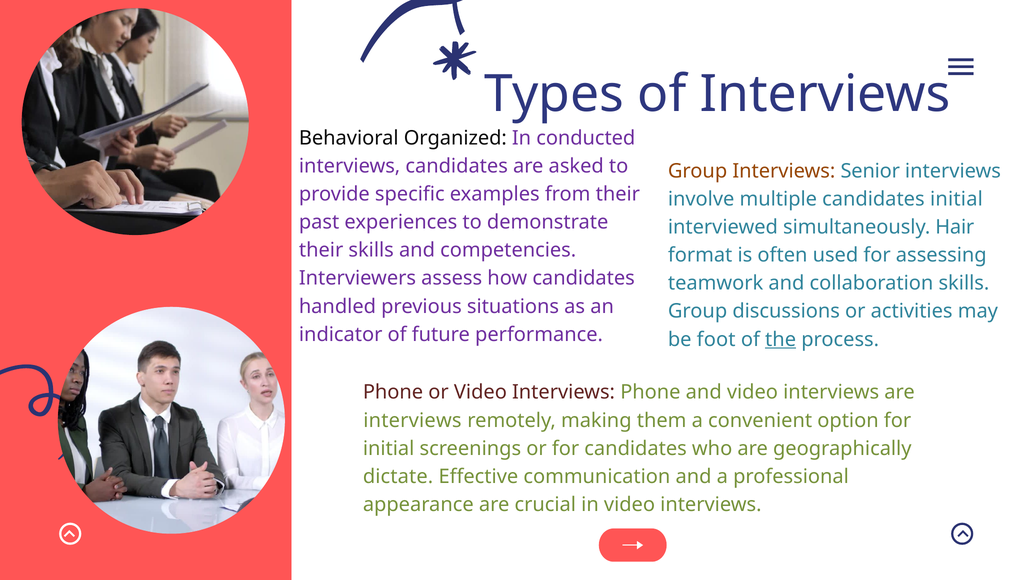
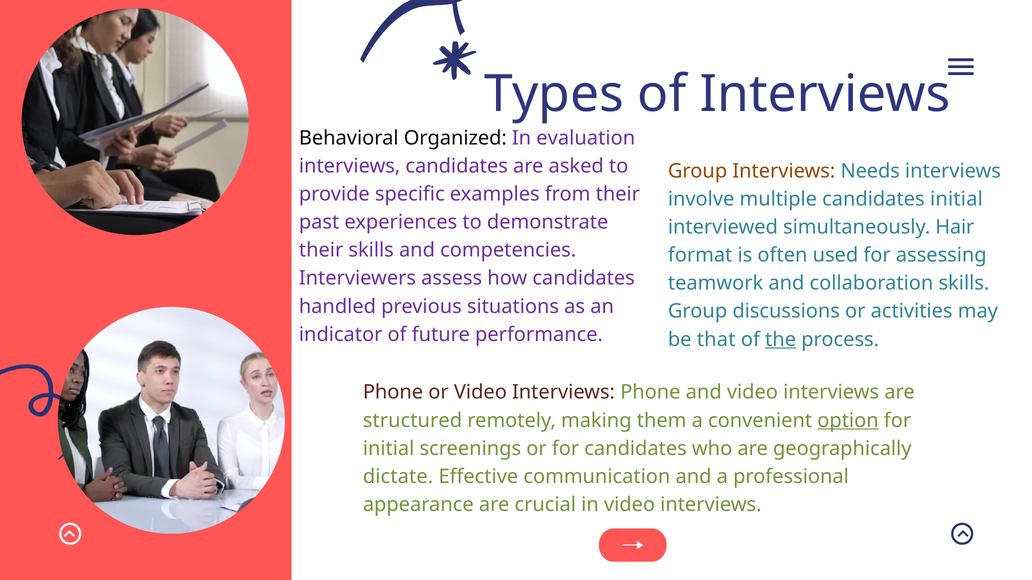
conducted: conducted -> evaluation
Senior: Senior -> Needs
foot: foot -> that
interviews at (412, 421): interviews -> structured
option underline: none -> present
